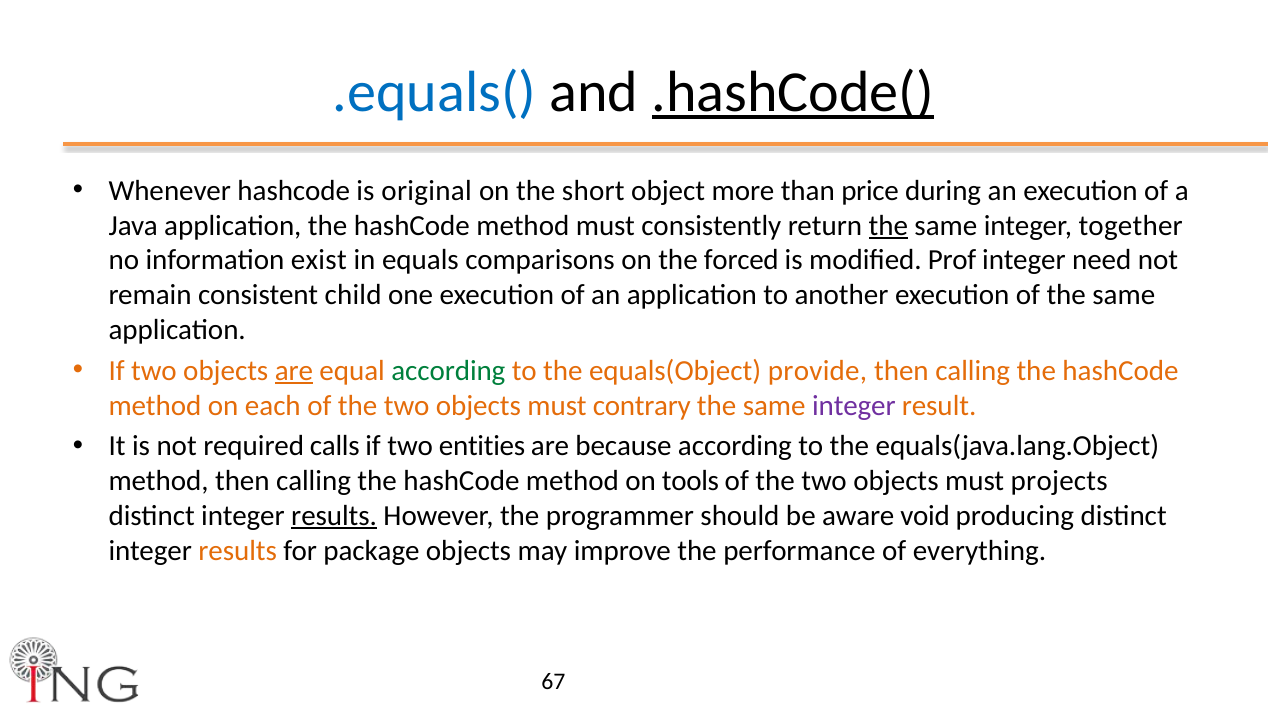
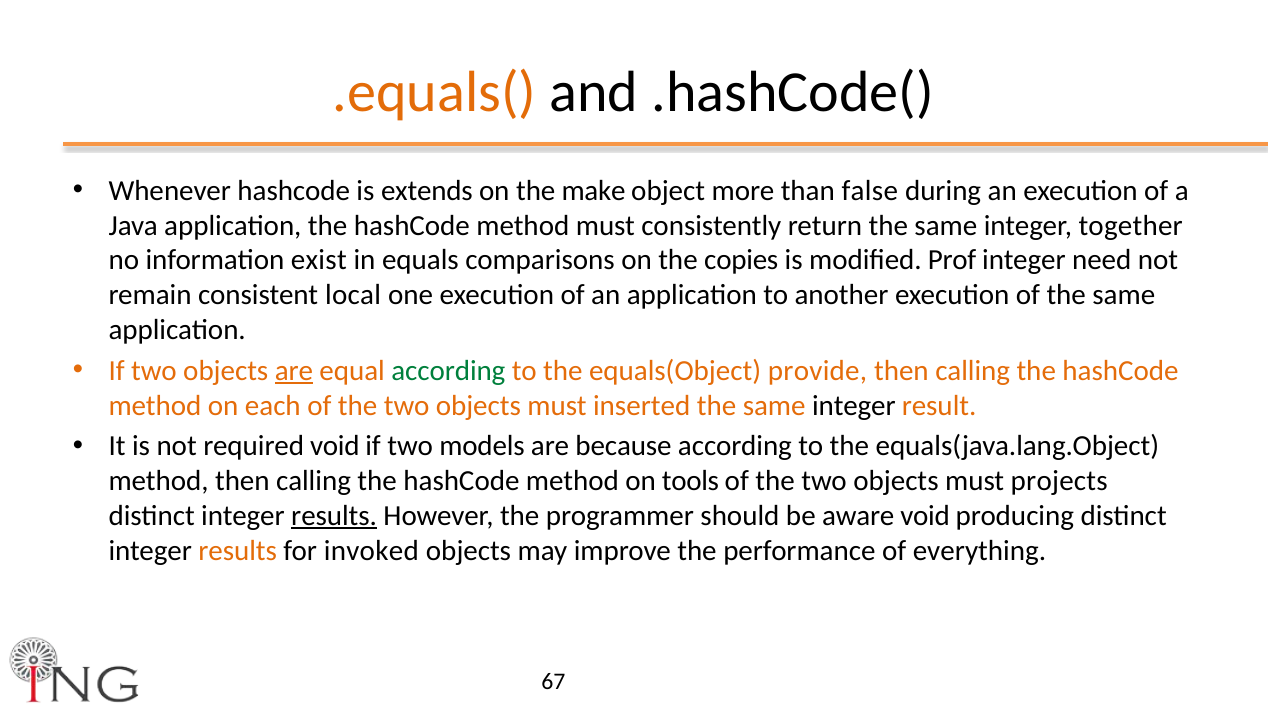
.equals( colour: blue -> orange
.hashCode( underline: present -> none
original: original -> extends
short: short -> make
price: price -> false
the at (888, 226) underline: present -> none
forced: forced -> copies
child: child -> local
contrary: contrary -> inserted
integer at (854, 406) colour: purple -> black
required calls: calls -> void
entities: entities -> models
package: package -> invoked
